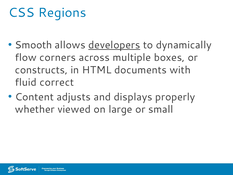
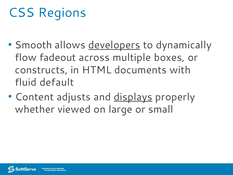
corners: corners -> fadeout
correct: correct -> default
displays underline: none -> present
